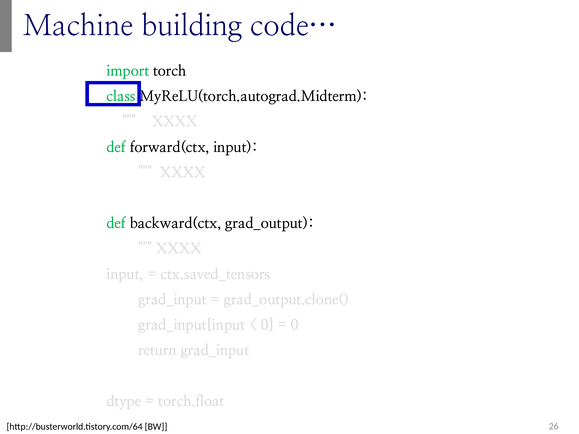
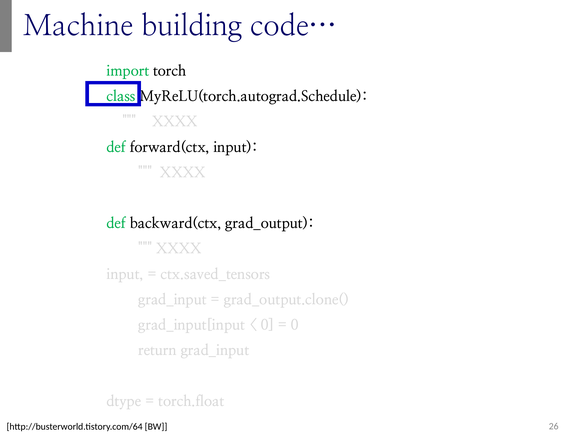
MyReLU(torch.autograd.Midterm: MyReLU(torch.autograd.Midterm -> MyReLU(torch.autograd.Schedule
